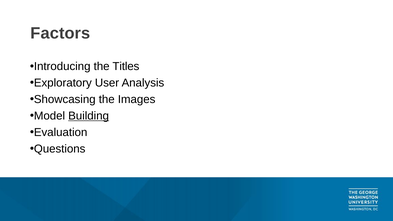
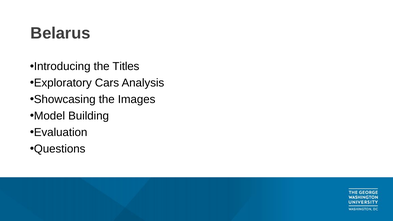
Factors: Factors -> Belarus
User: User -> Cars
Building underline: present -> none
